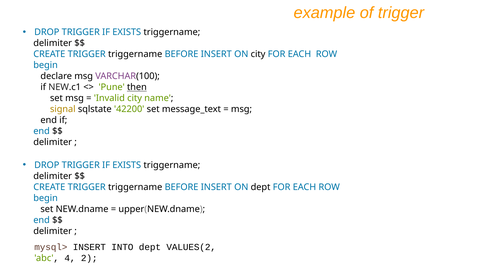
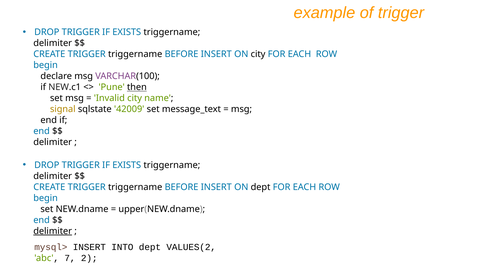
42200: 42200 -> 42009
delimiter at (53, 231) underline: none -> present
4: 4 -> 7
